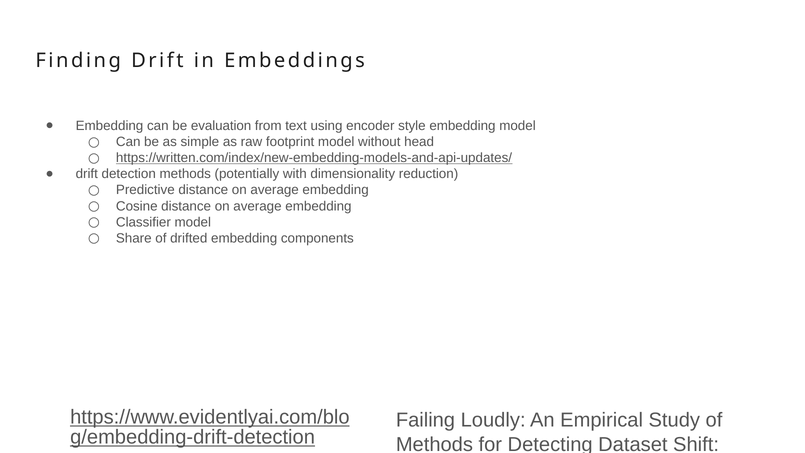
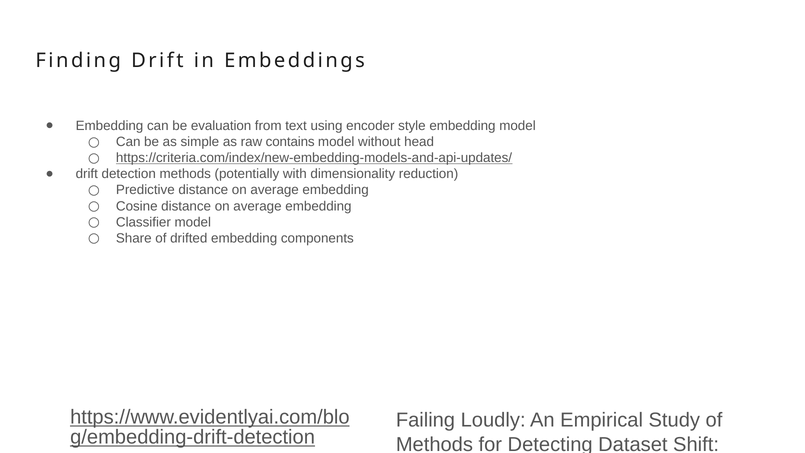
footprint: footprint -> contains
https://written.com/index/new-embedding-models-and-api-updates/: https://written.com/index/new-embedding-models-and-api-updates/ -> https://criteria.com/index/new-embedding-models-and-api-updates/
